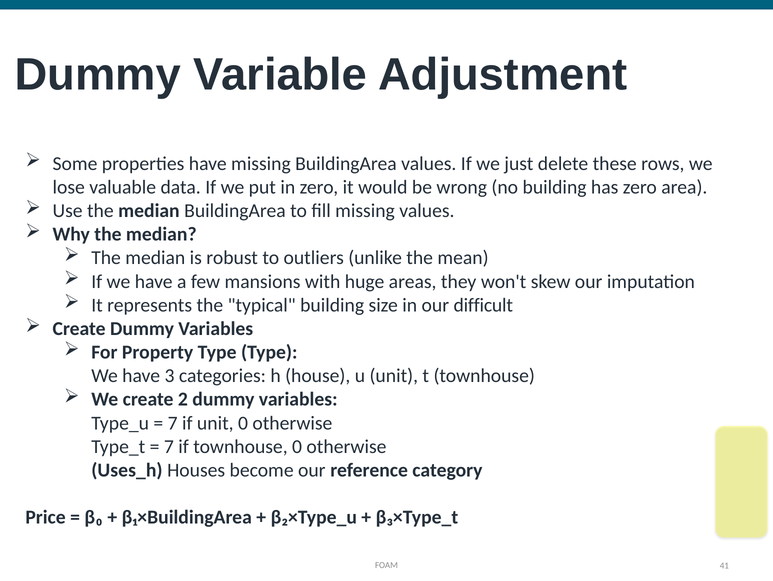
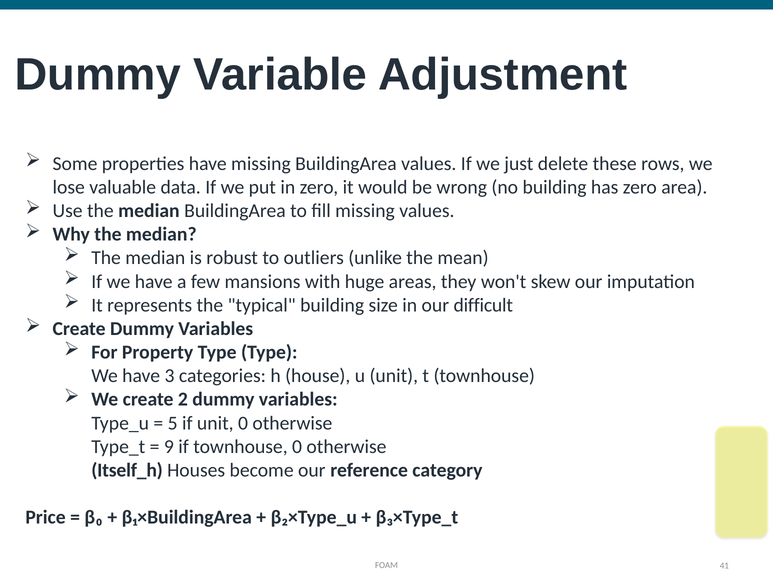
7 at (173, 423): 7 -> 5
7 at (169, 446): 7 -> 9
Uses_h: Uses_h -> Itself_h
